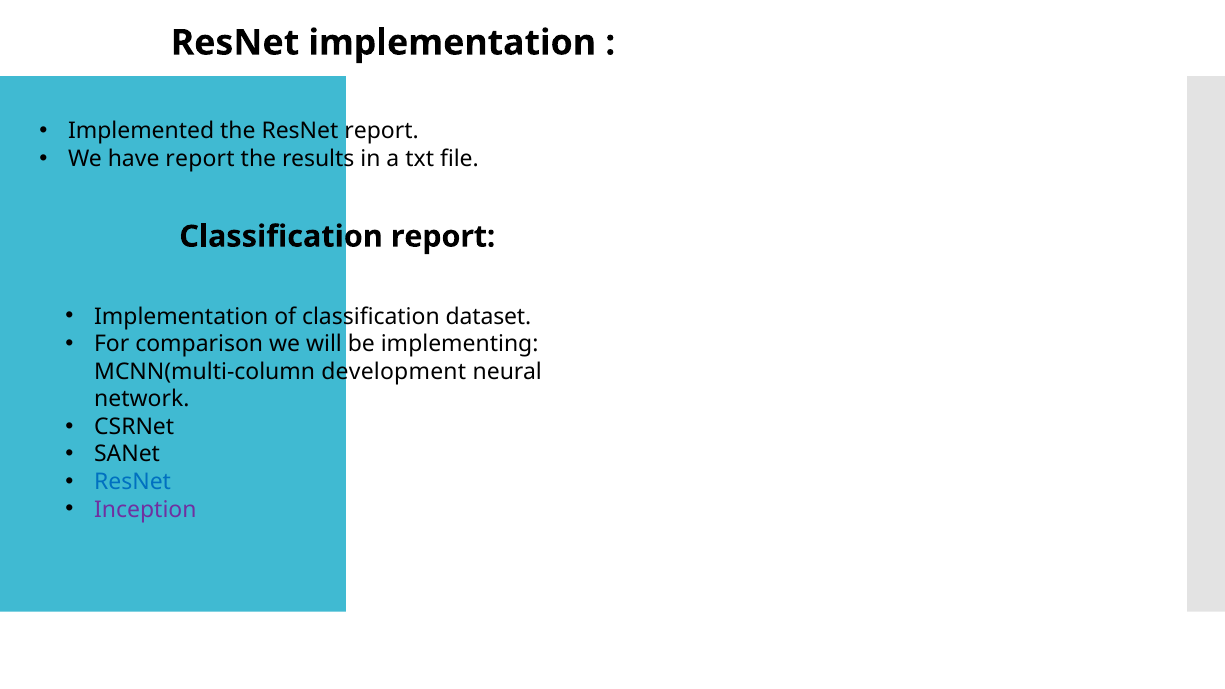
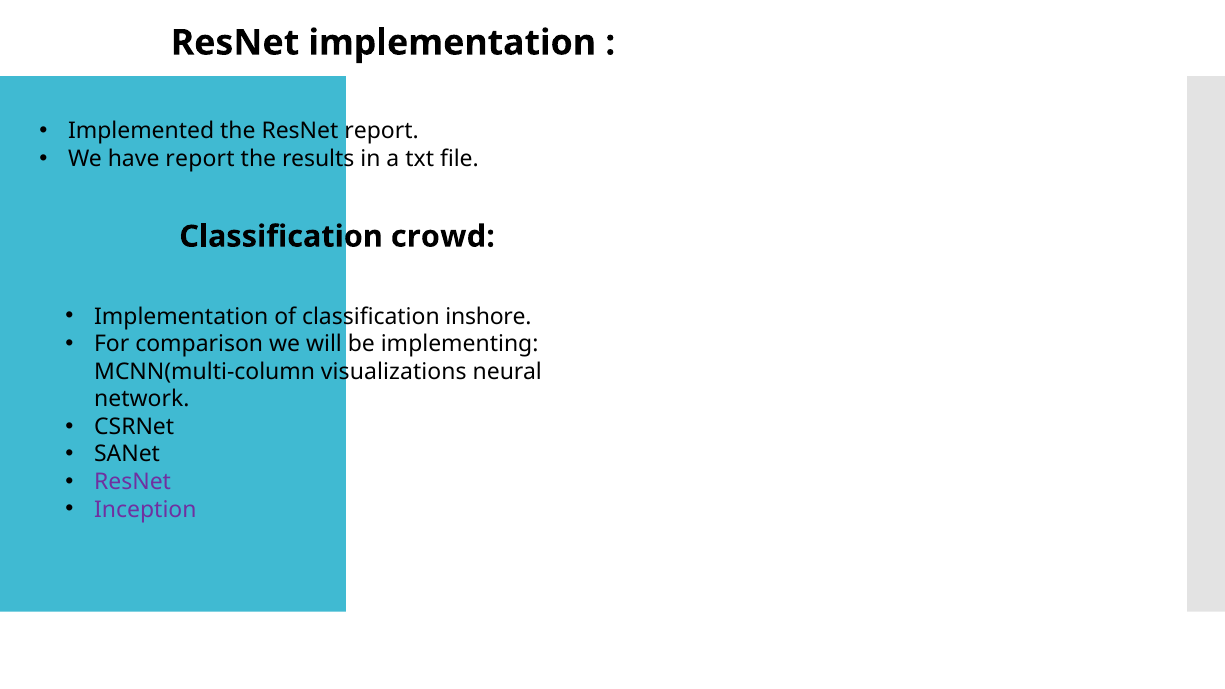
Classification report: report -> crowd
dataset: dataset -> inshore
development: development -> visualizations
ResNet at (133, 482) colour: blue -> purple
